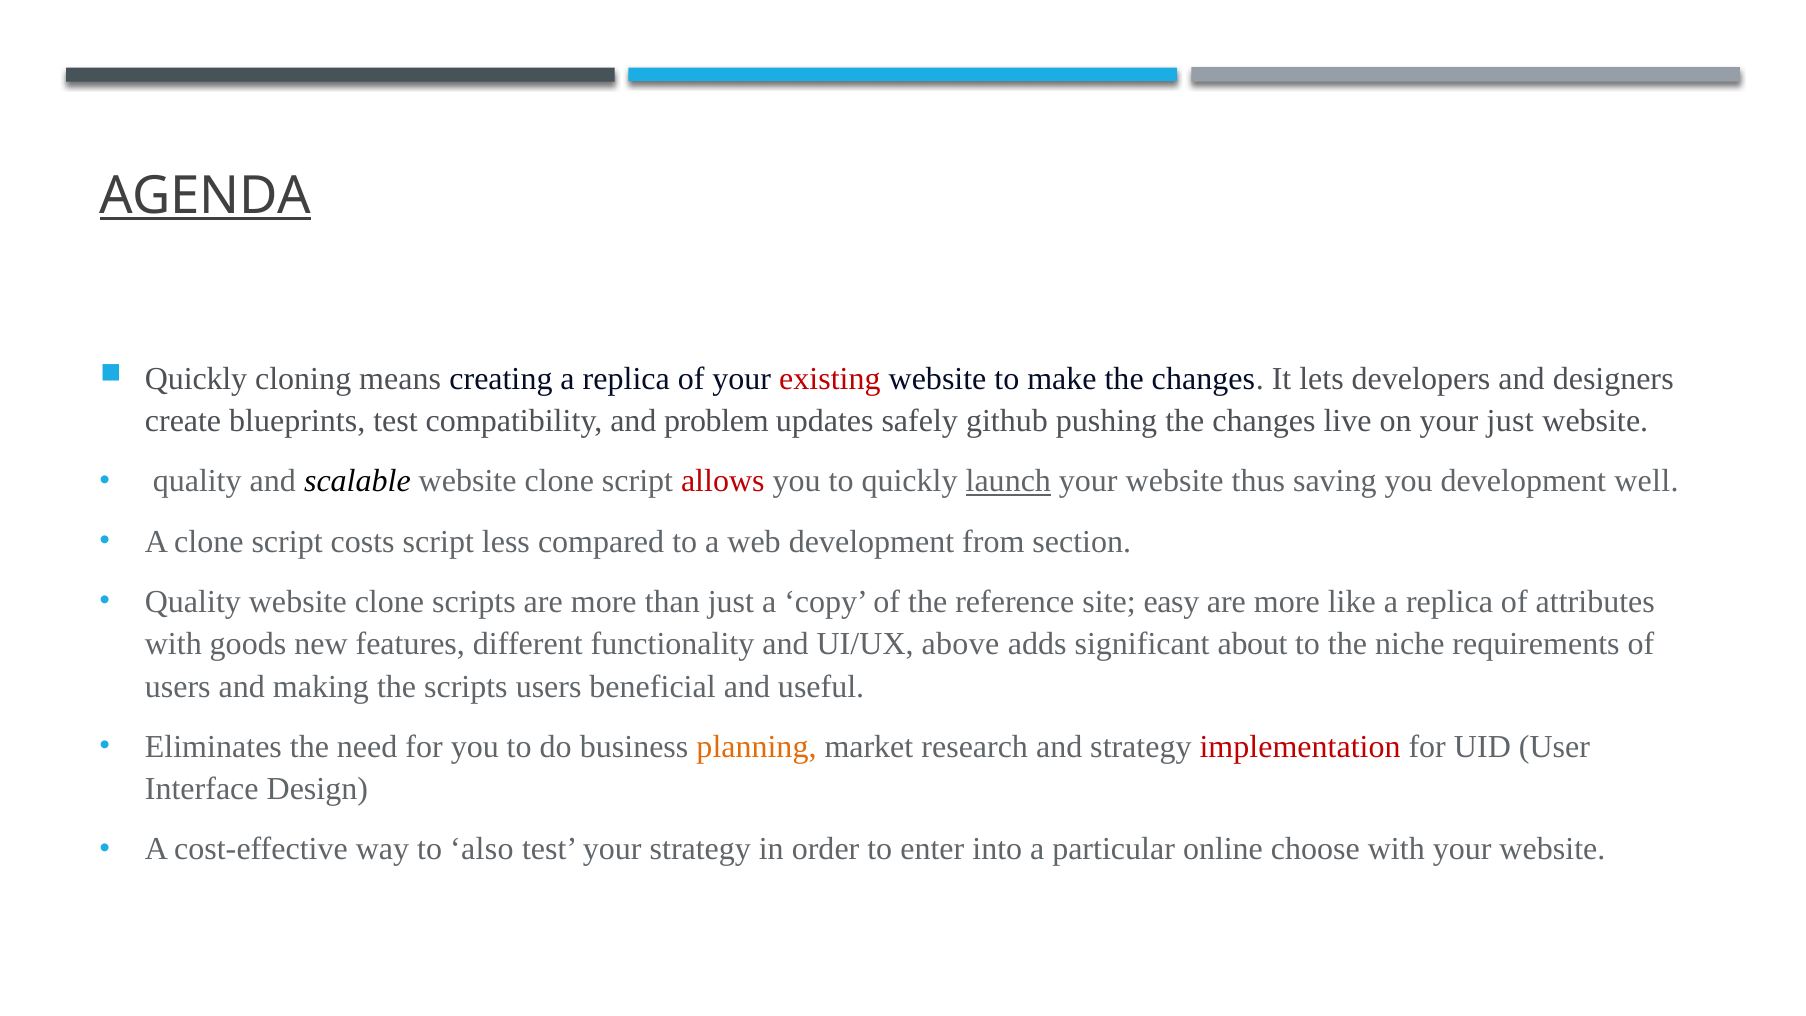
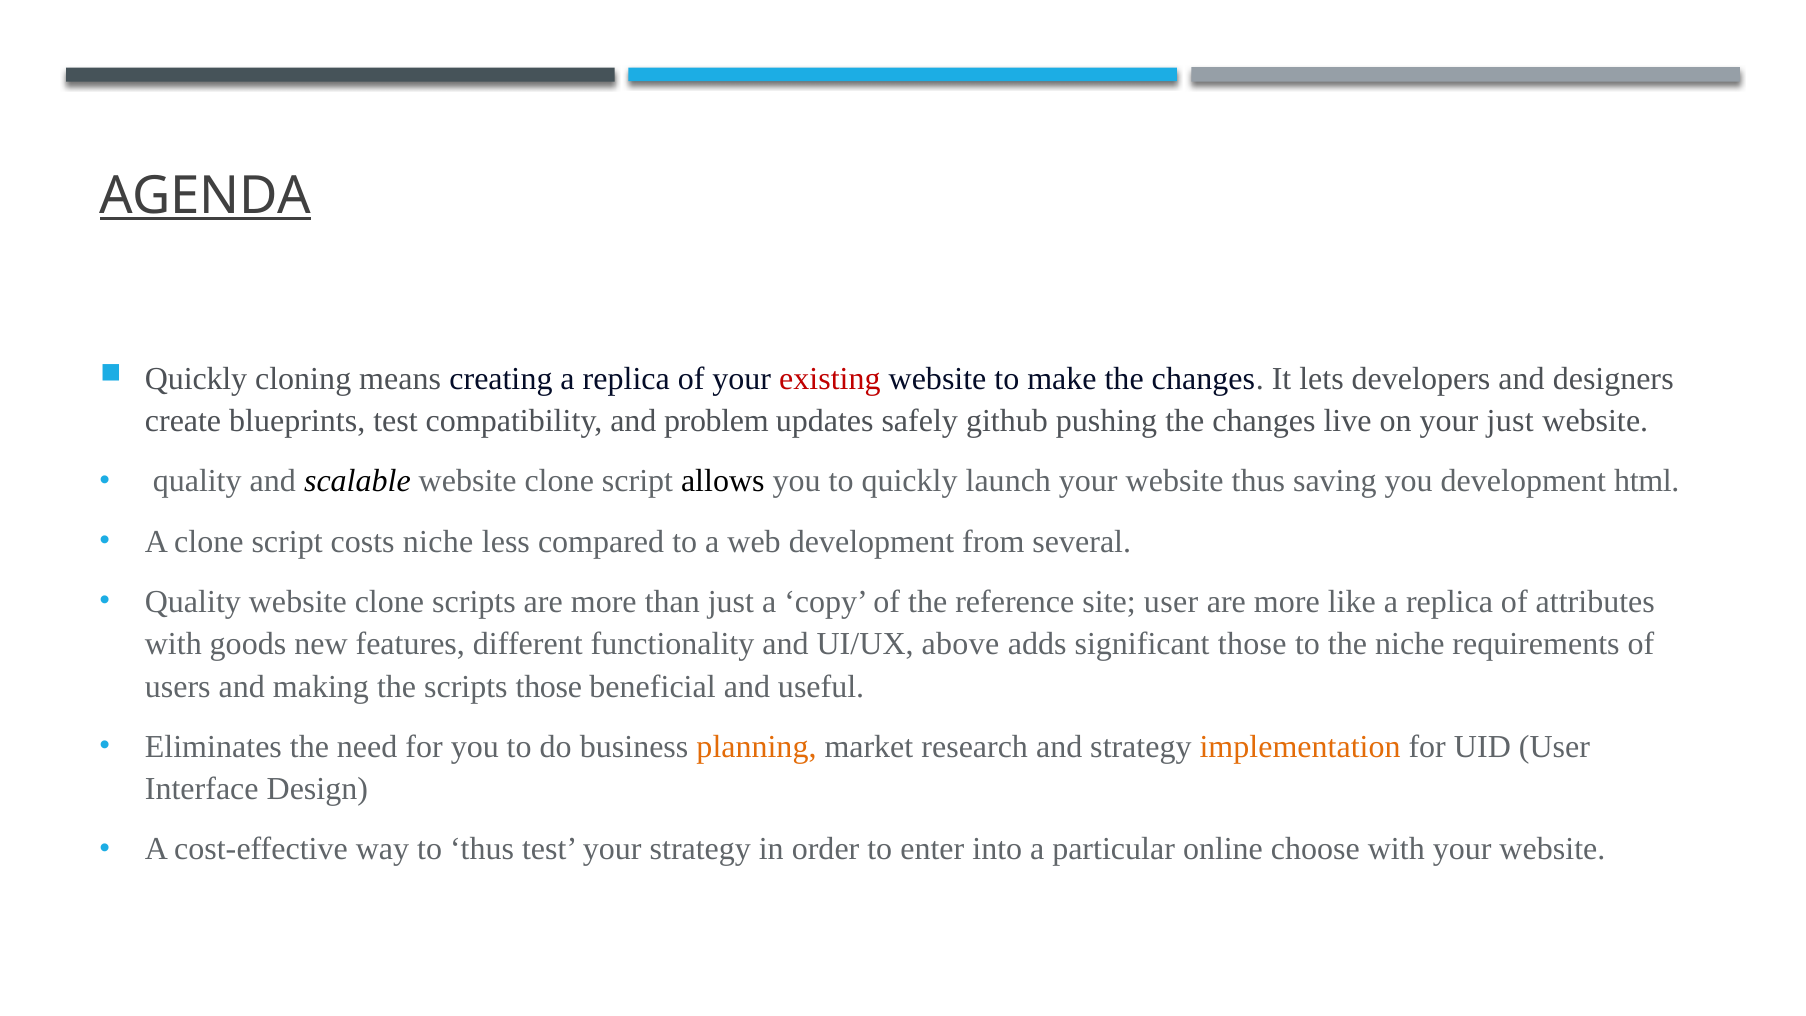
allows colour: red -> black
launch underline: present -> none
well: well -> html
costs script: script -> niche
section: section -> several
site easy: easy -> user
significant about: about -> those
scripts users: users -> those
implementation colour: red -> orange
to also: also -> thus
